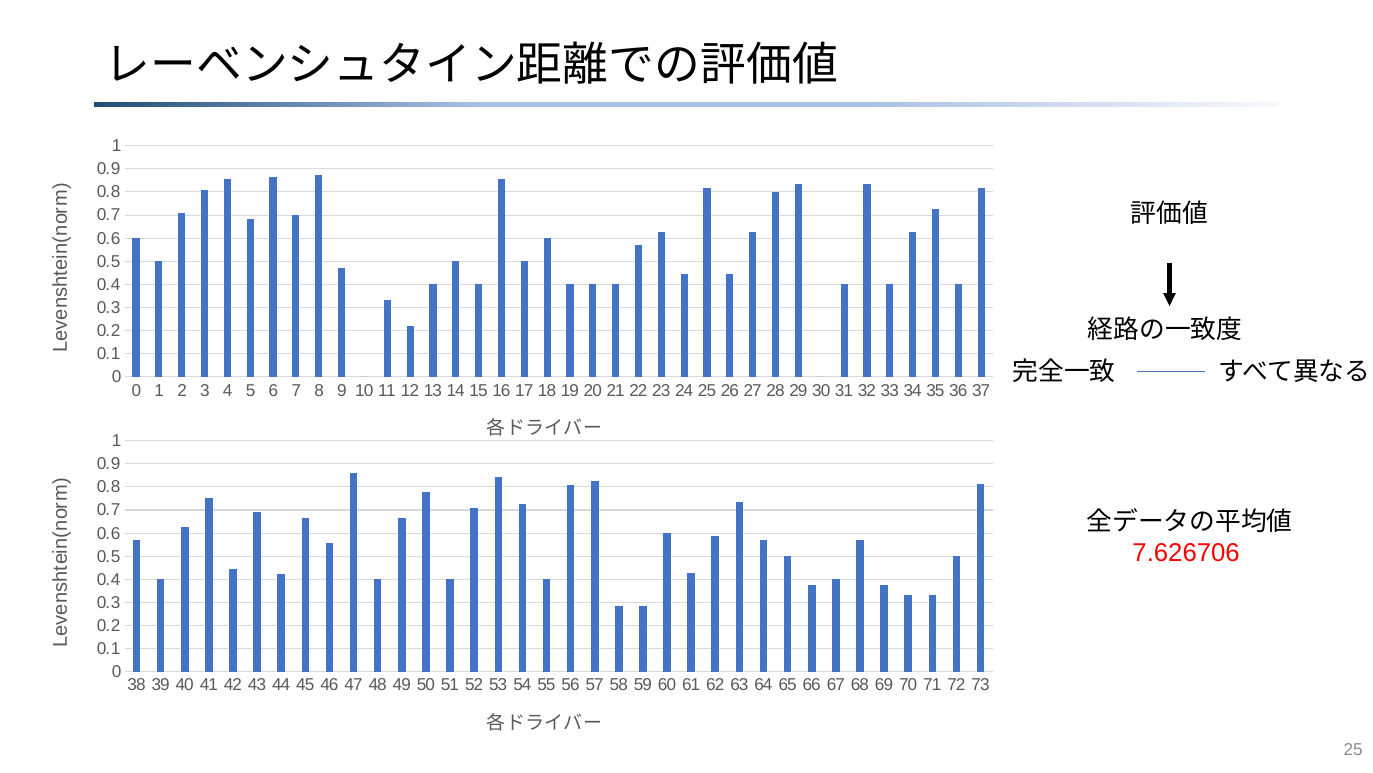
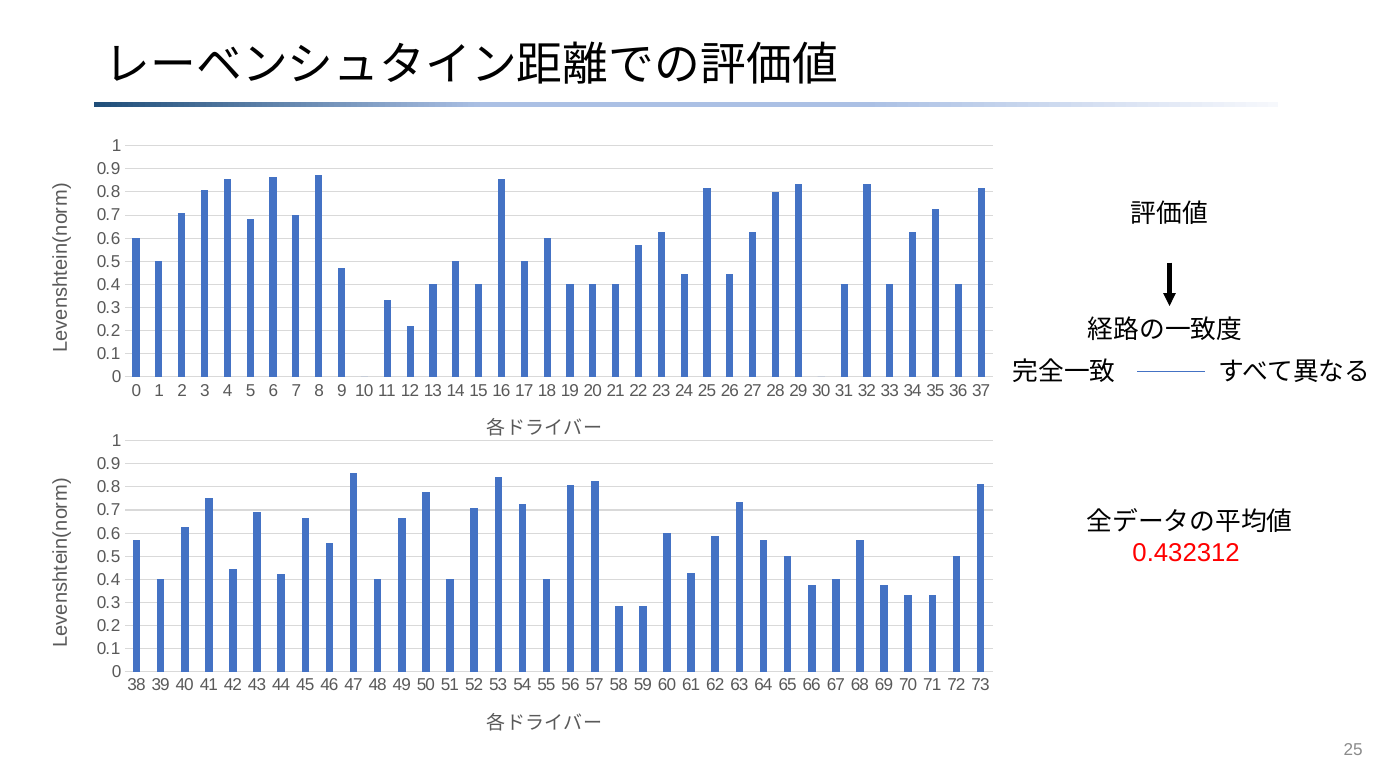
7.626706: 7.626706 -> 0.432312
